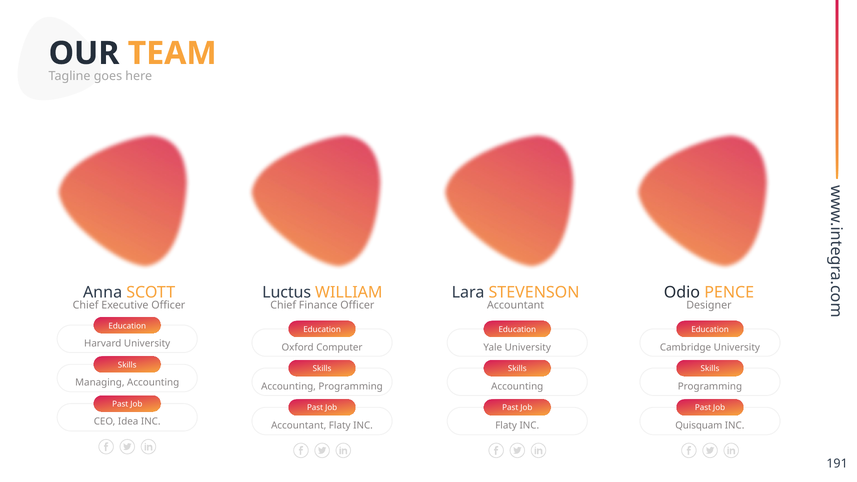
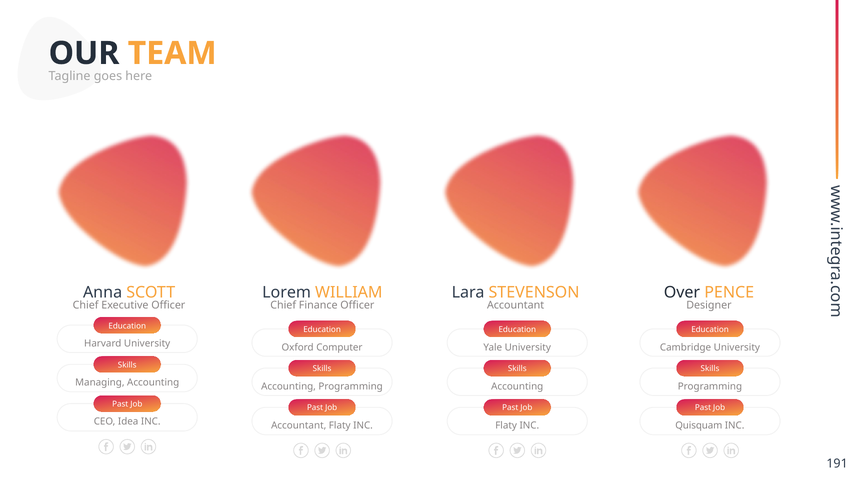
Luctus: Luctus -> Lorem
Odio: Odio -> Over
